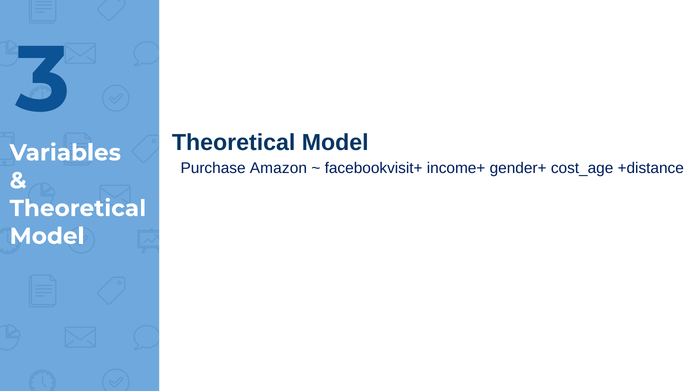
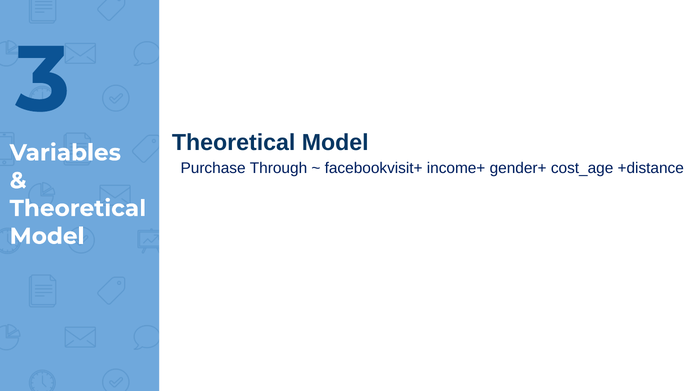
Amazon: Amazon -> Through
